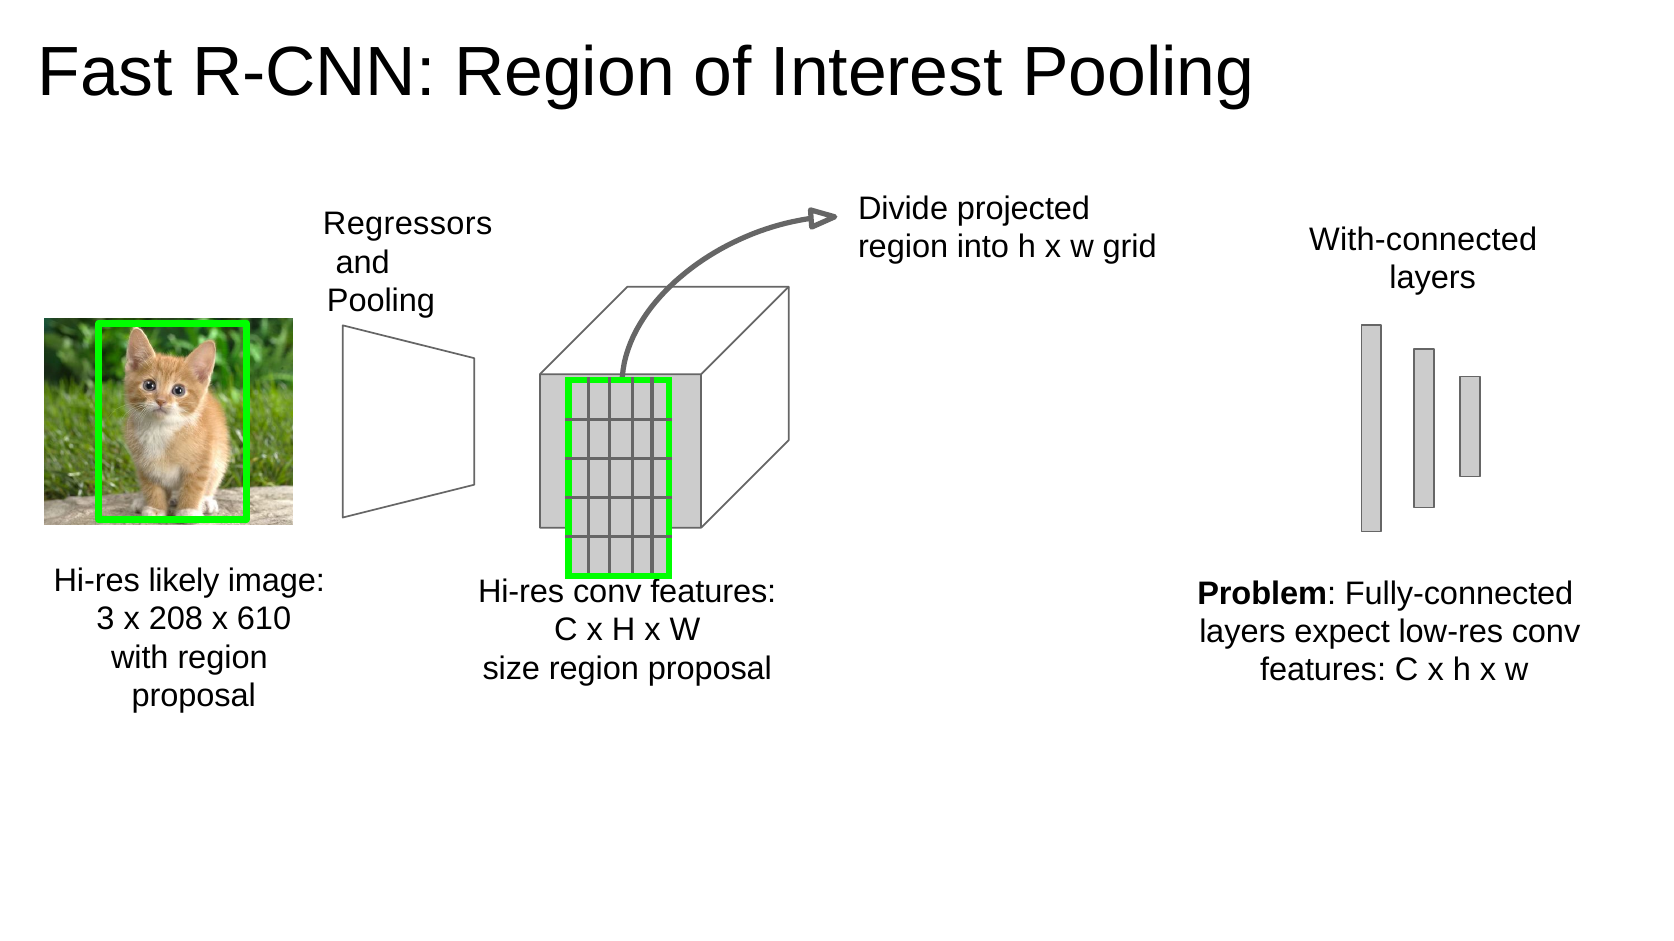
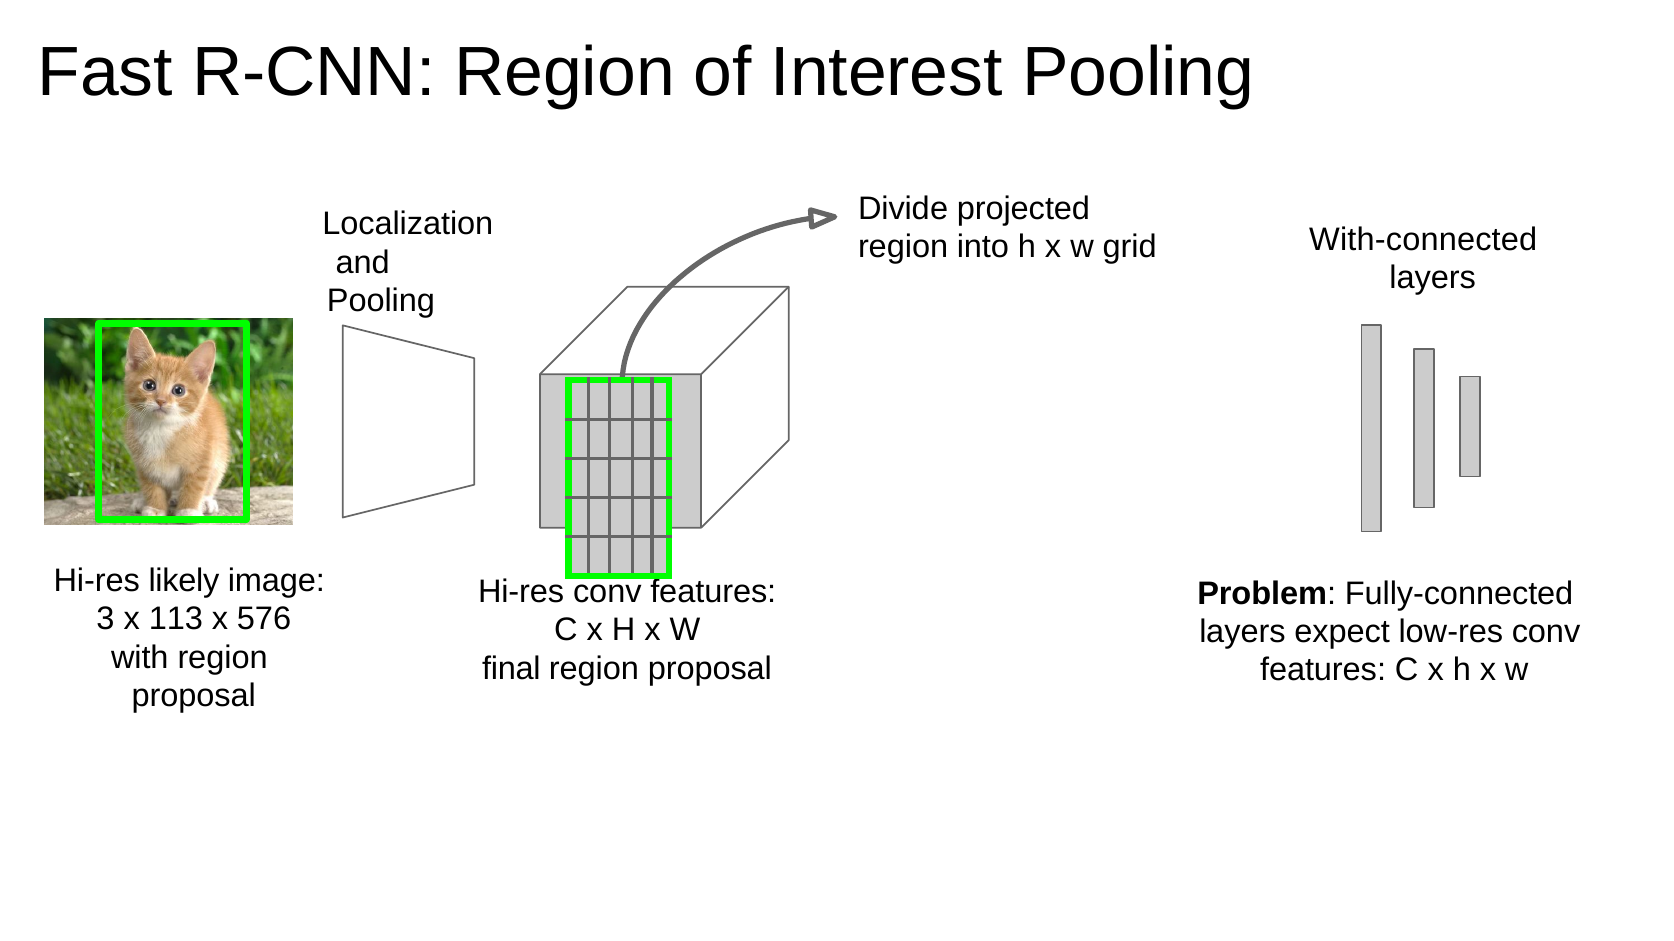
Regressors: Regressors -> Localization
208: 208 -> 113
610: 610 -> 576
size: size -> final
